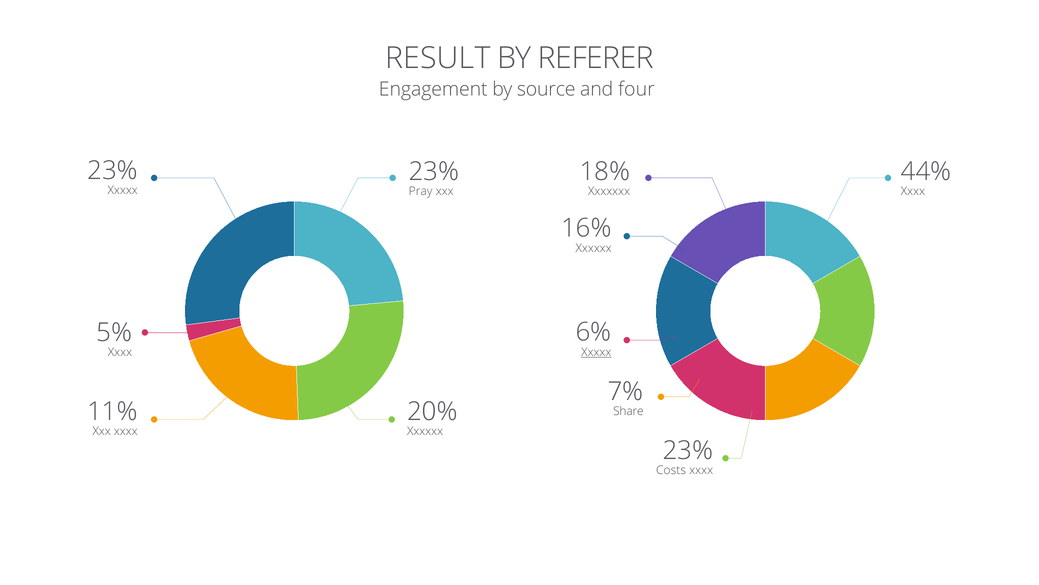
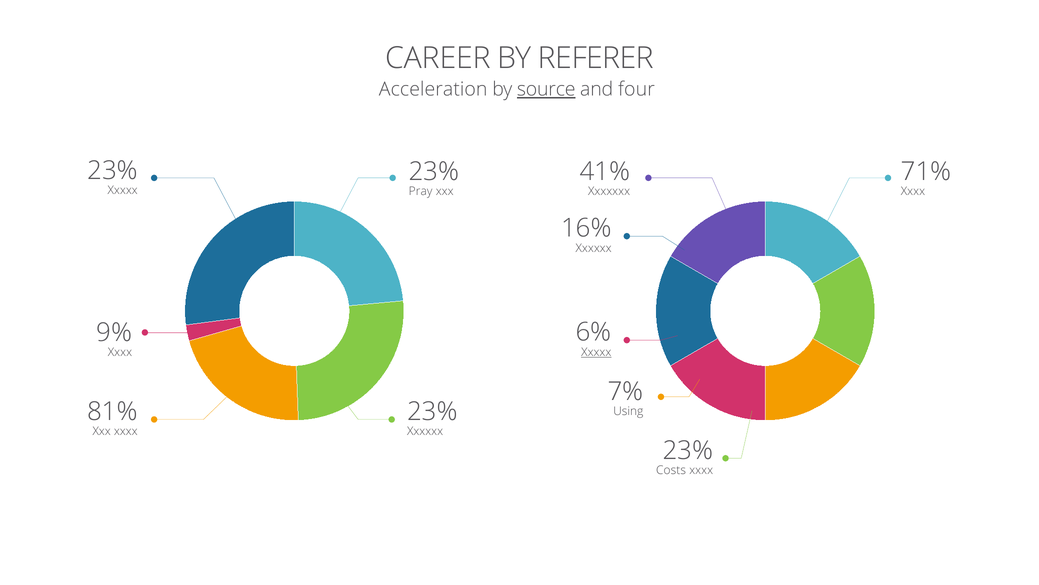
RESULT: RESULT -> CAREER
Engagement: Engagement -> Acceleration
source underline: none -> present
18%: 18% -> 41%
44%: 44% -> 71%
5%: 5% -> 9%
11%: 11% -> 81%
20% at (432, 411): 20% -> 23%
Share: Share -> Using
